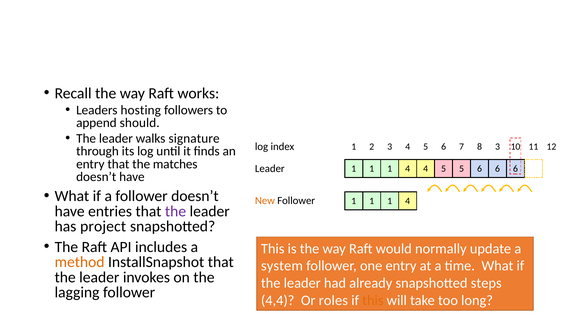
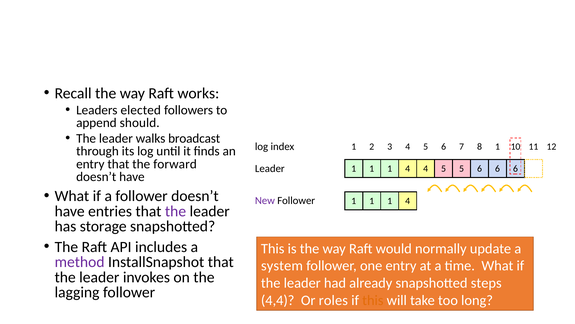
hosting: hosting -> elected
signature: signature -> broadcast
8 3: 3 -> 1
matches: matches -> forward
New colour: orange -> purple
project: project -> storage
method colour: orange -> purple
